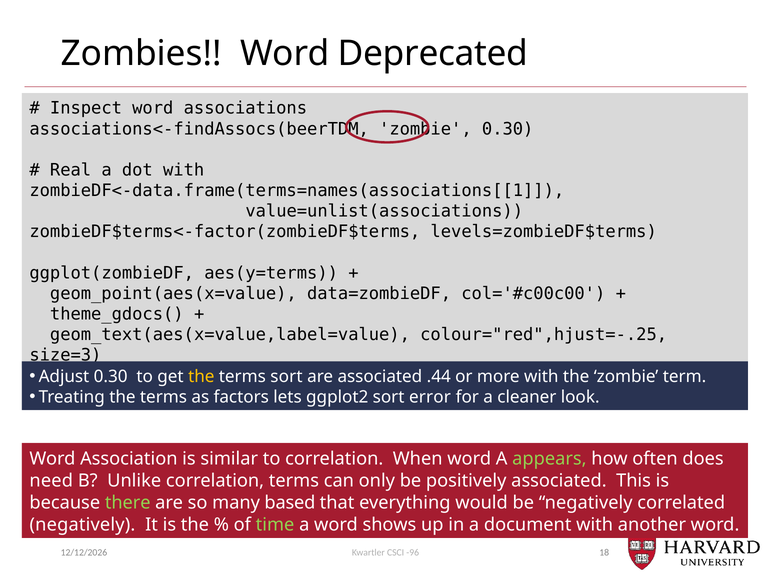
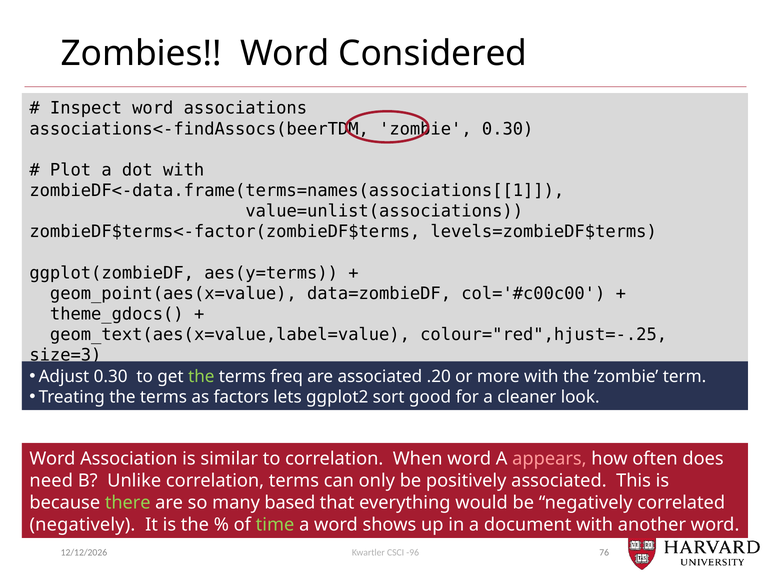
Deprecated: Deprecated -> Considered
Real: Real -> Plot
the at (201, 376) colour: yellow -> light green
terms sort: sort -> freq
.44: .44 -> .20
error: error -> good
appears colour: light green -> pink
18: 18 -> 76
